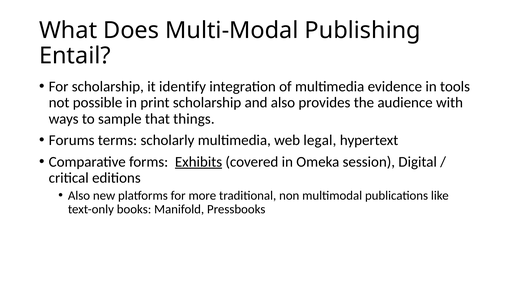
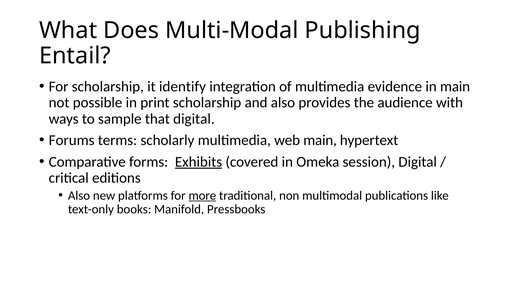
in tools: tools -> main
that things: things -> digital
web legal: legal -> main
more underline: none -> present
